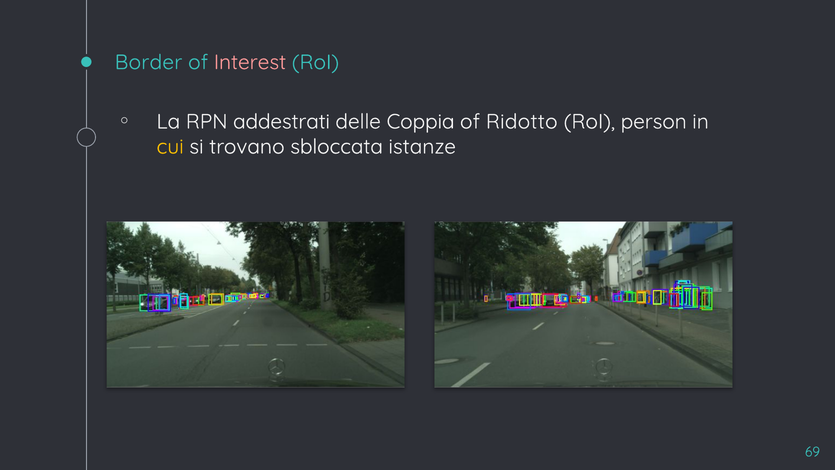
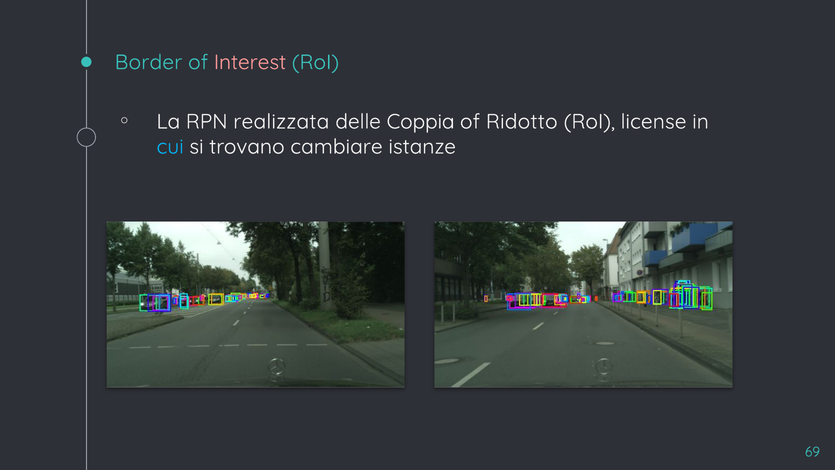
addestrati: addestrati -> realizzata
person: person -> license
cui colour: yellow -> light blue
sbloccata: sbloccata -> cambiare
